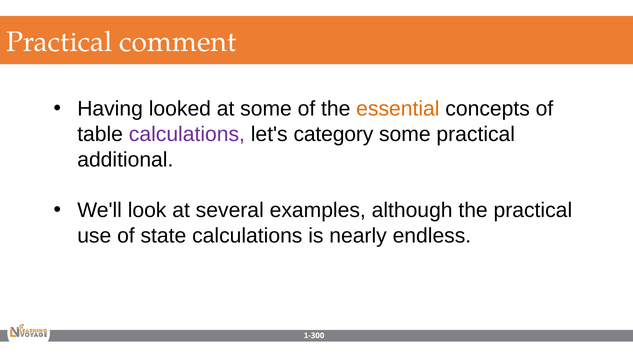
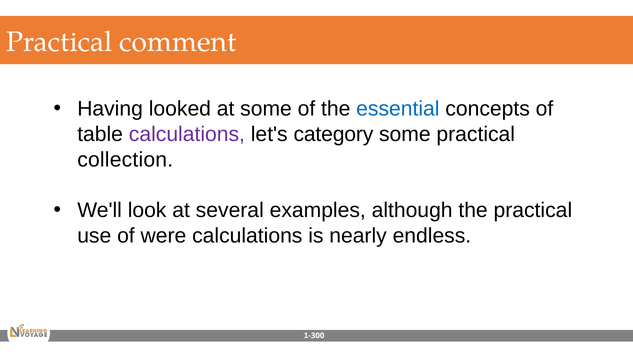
essential colour: orange -> blue
additional: additional -> collection
state: state -> were
